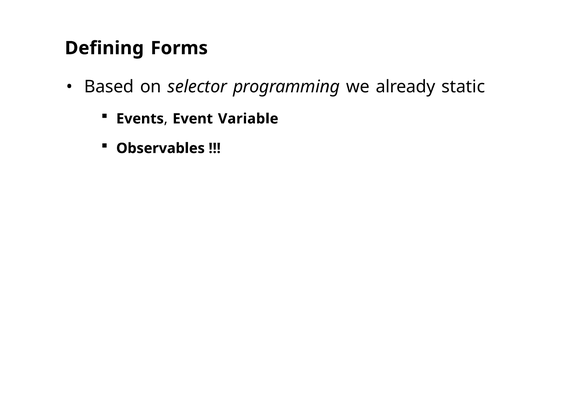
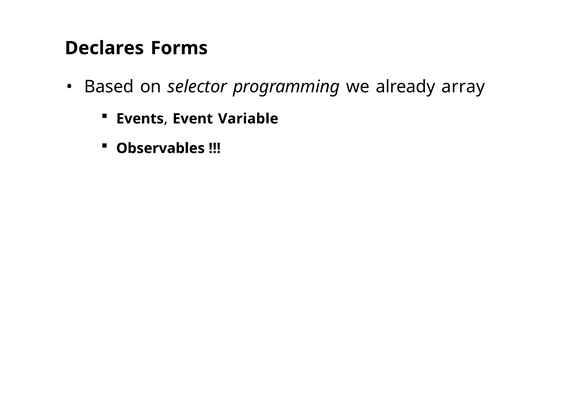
Defining: Defining -> Declares
static: static -> array
